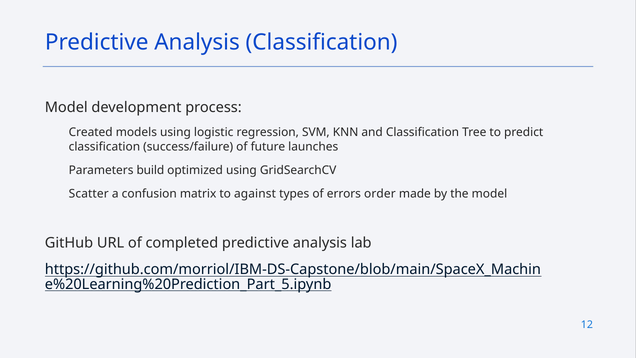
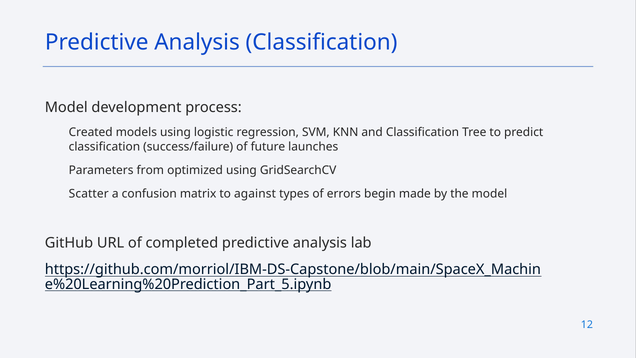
build: build -> from
order: order -> begin
